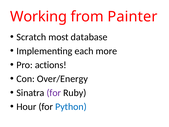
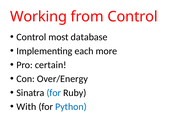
from Painter: Painter -> Control
Scratch at (31, 37): Scratch -> Control
actions: actions -> certain
for at (54, 93) colour: purple -> blue
Hour: Hour -> With
